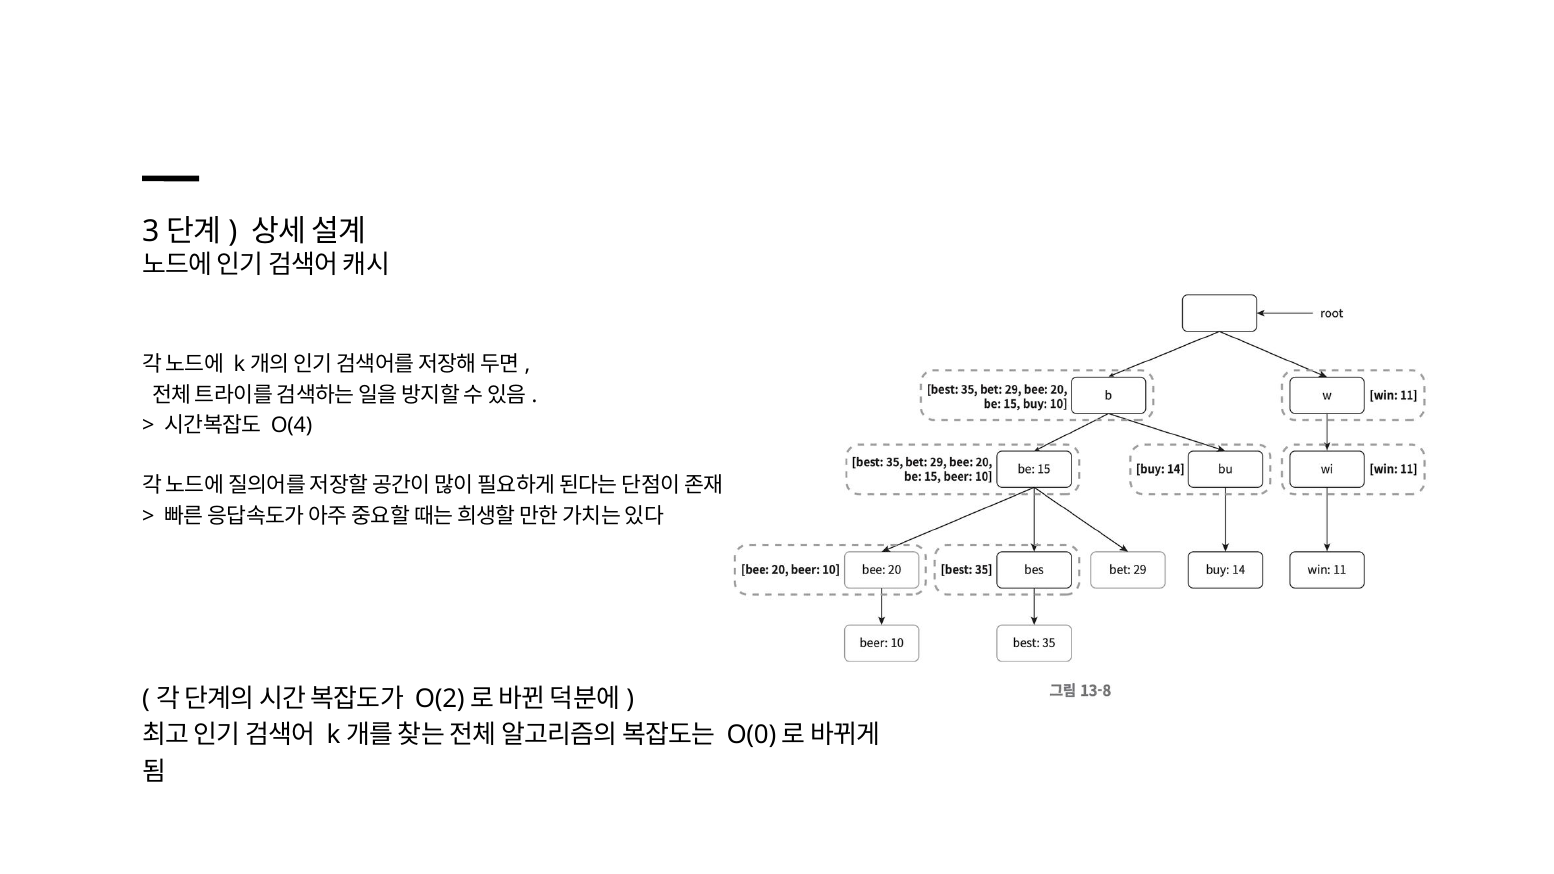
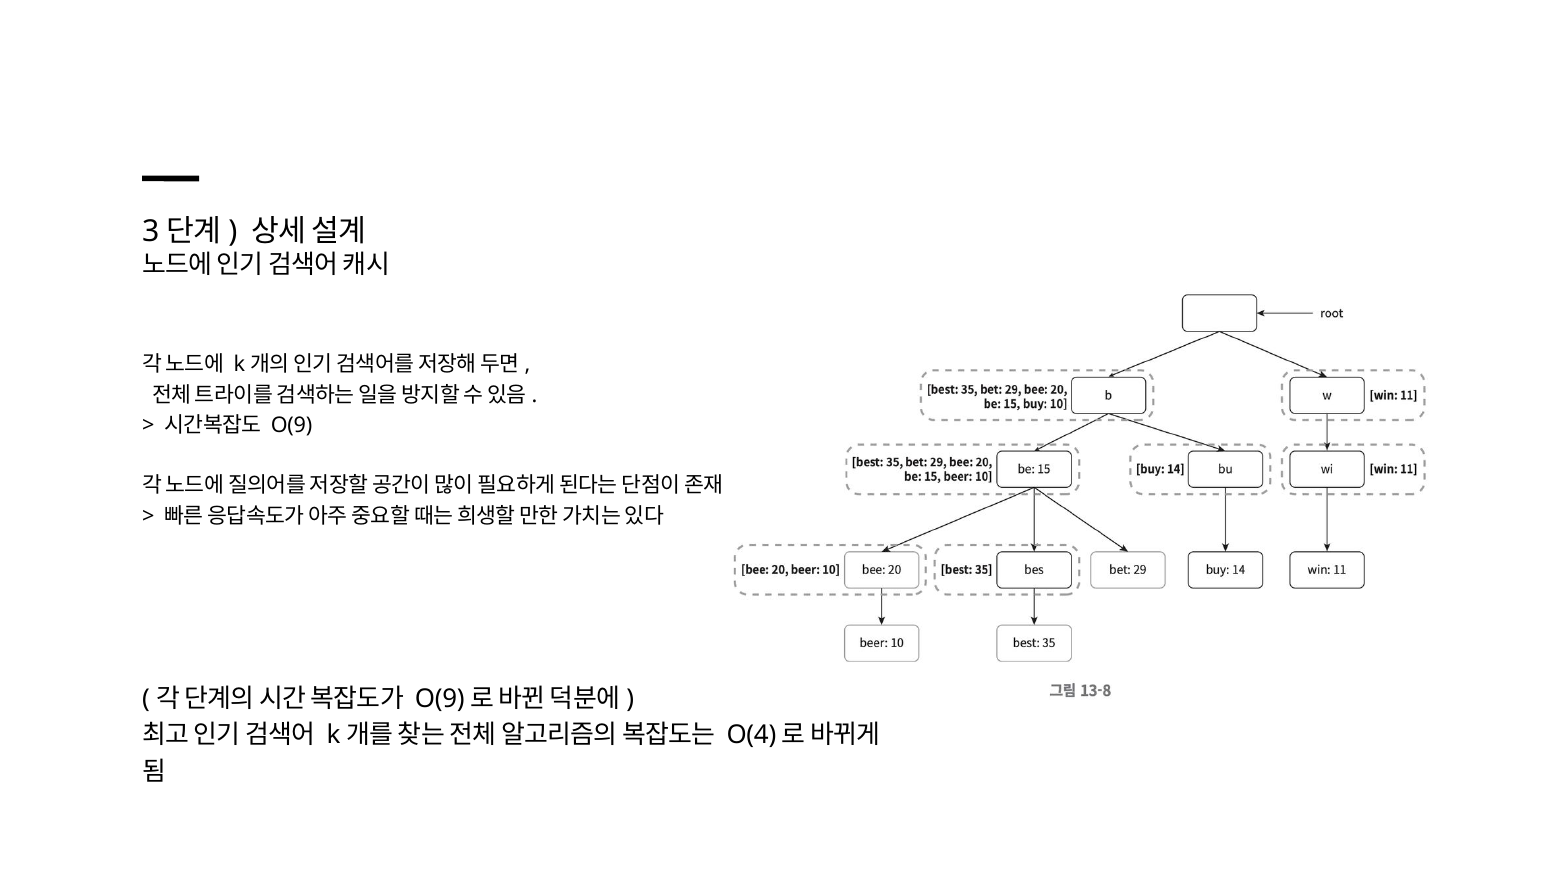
O(4 at (292, 425): O(4 -> O(9
O(2 at (440, 699): O(2 -> O(9
O(0: O(0 -> O(4
